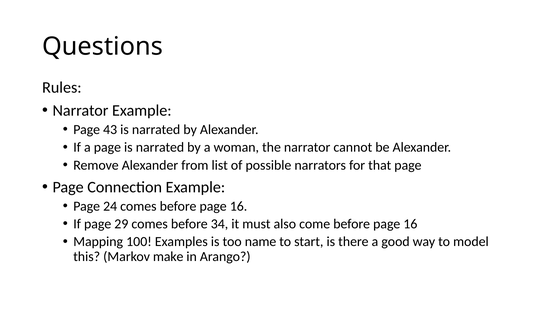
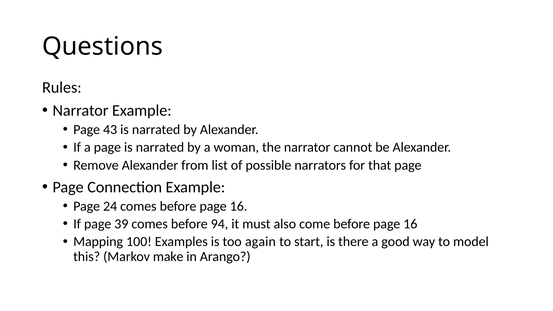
29: 29 -> 39
34: 34 -> 94
name: name -> again
